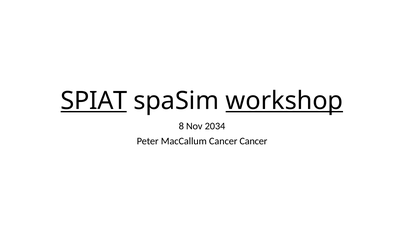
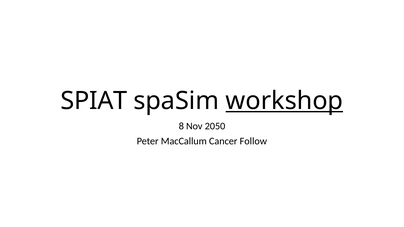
SPIAT underline: present -> none
2034: 2034 -> 2050
Cancer Cancer: Cancer -> Follow
